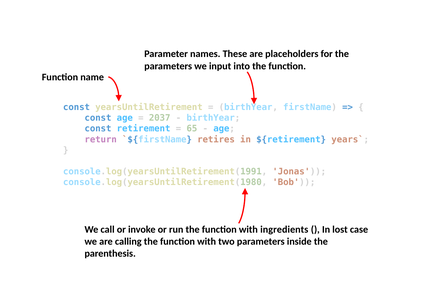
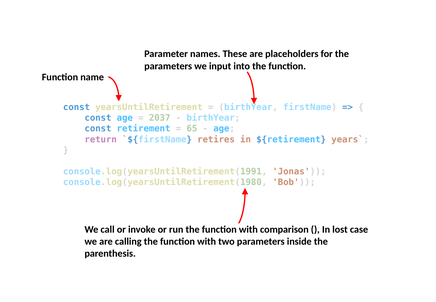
ingredients: ingredients -> comparison
